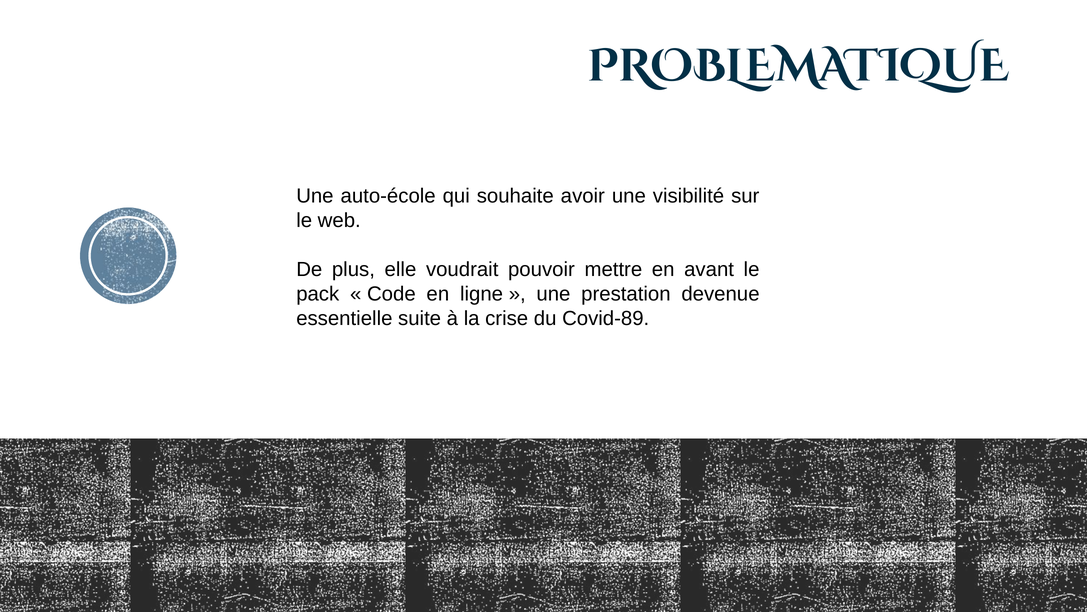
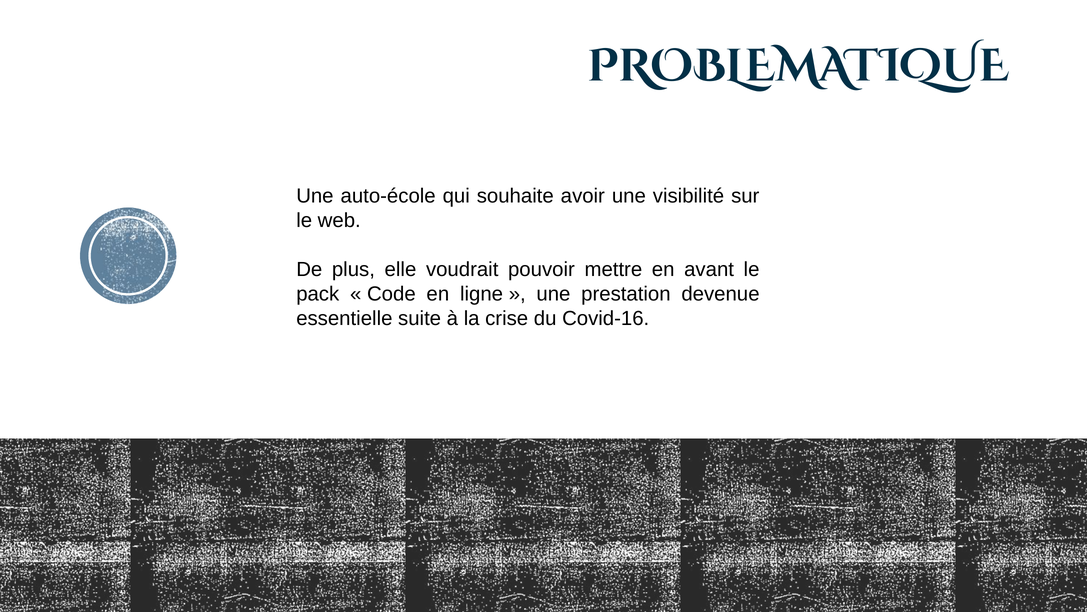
Covid-89: Covid-89 -> Covid-16
